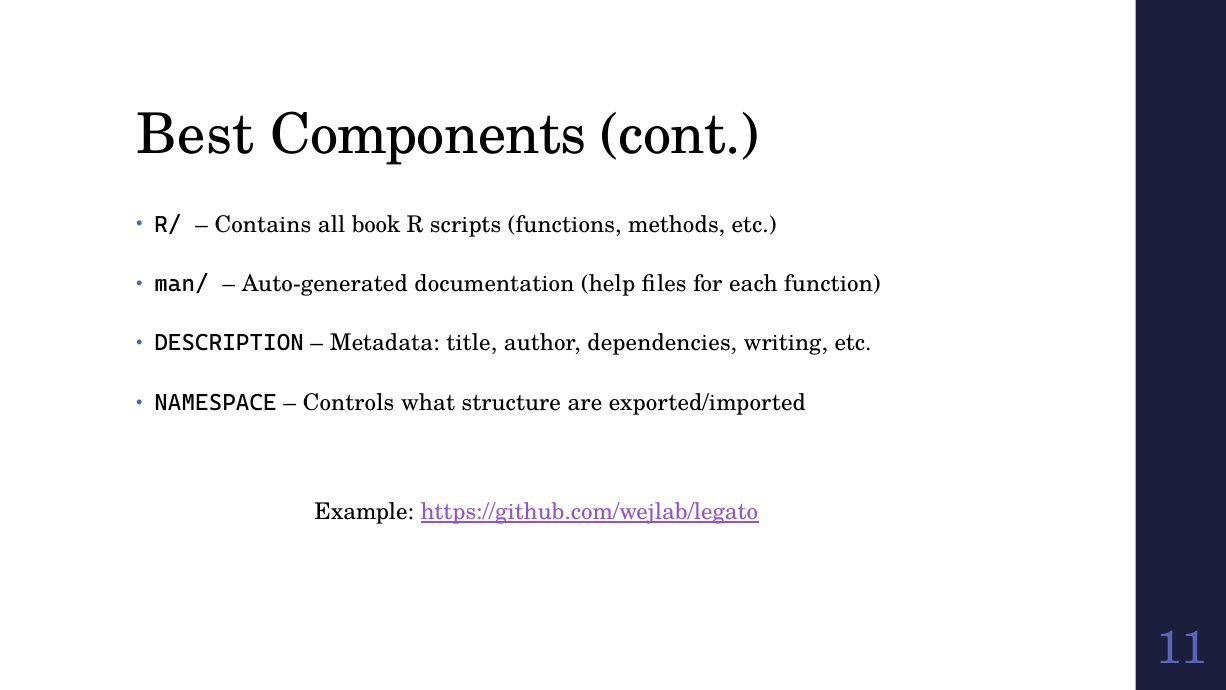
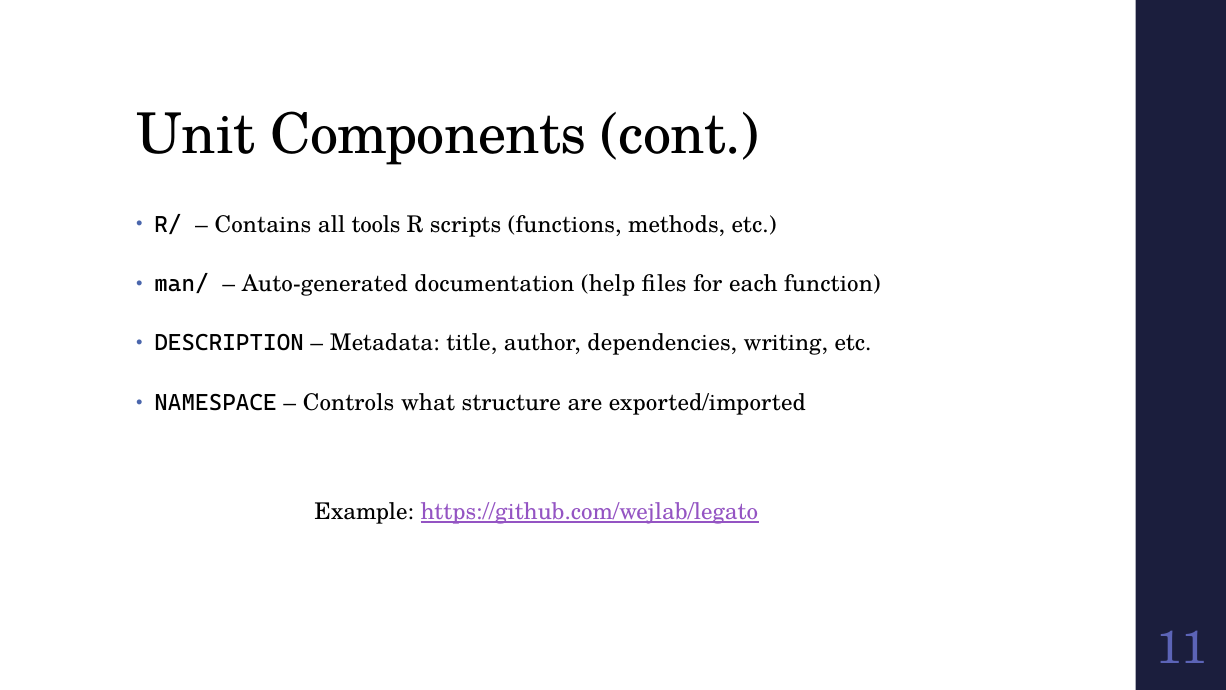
Best: Best -> Unit
book: book -> tools
